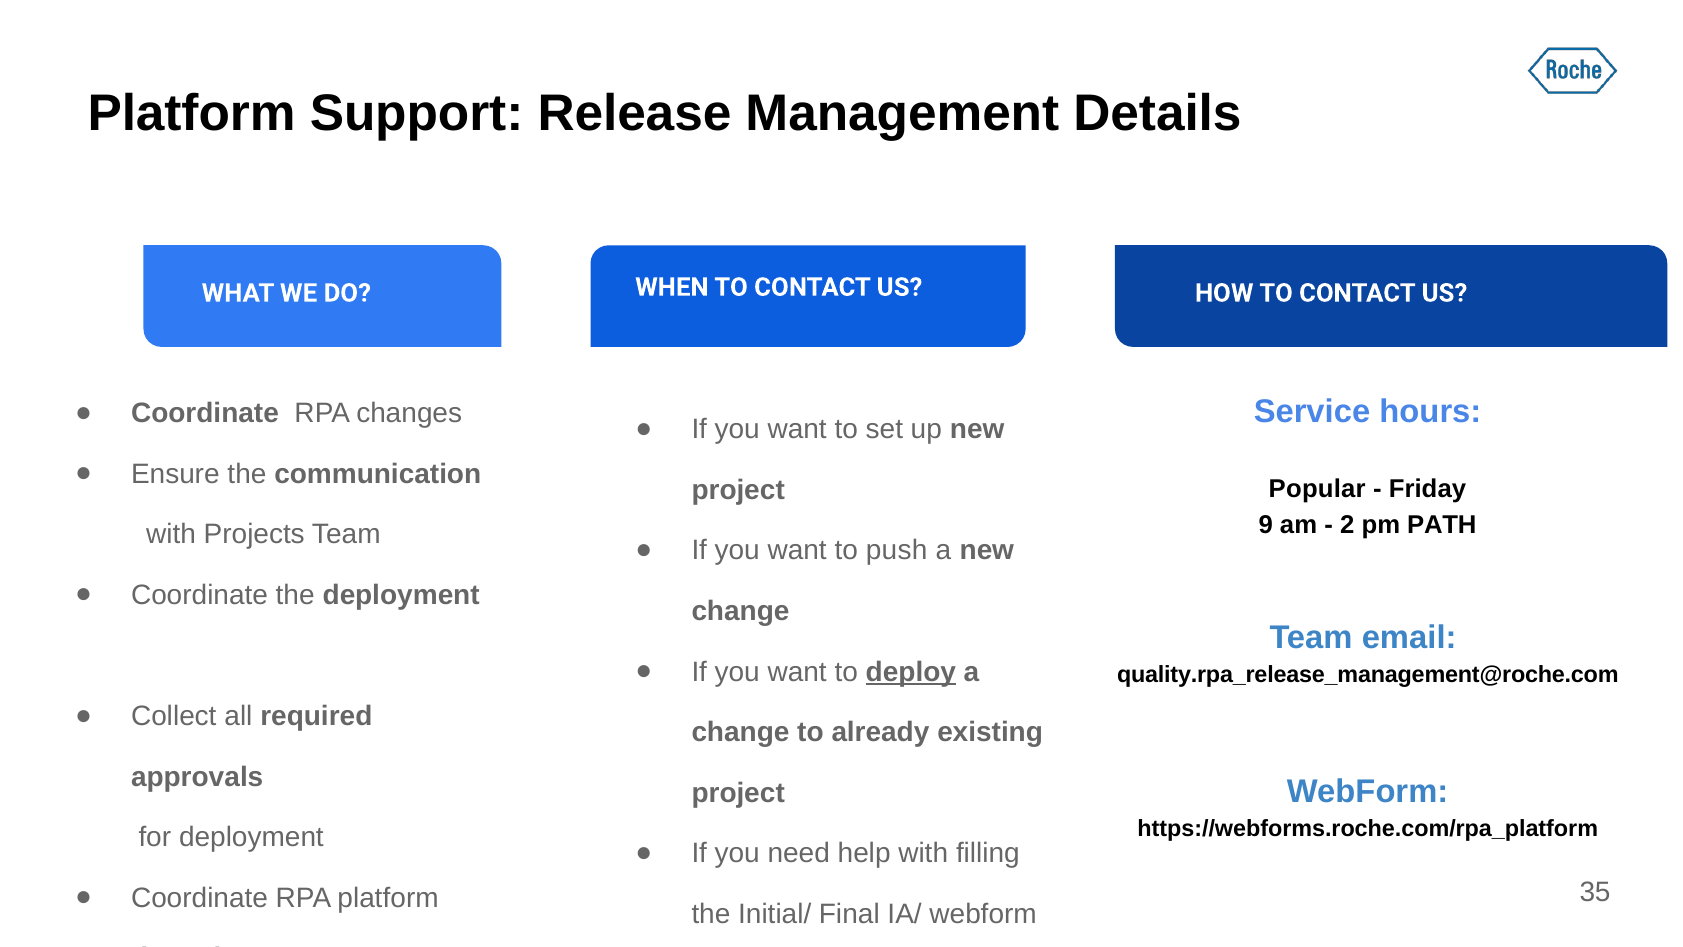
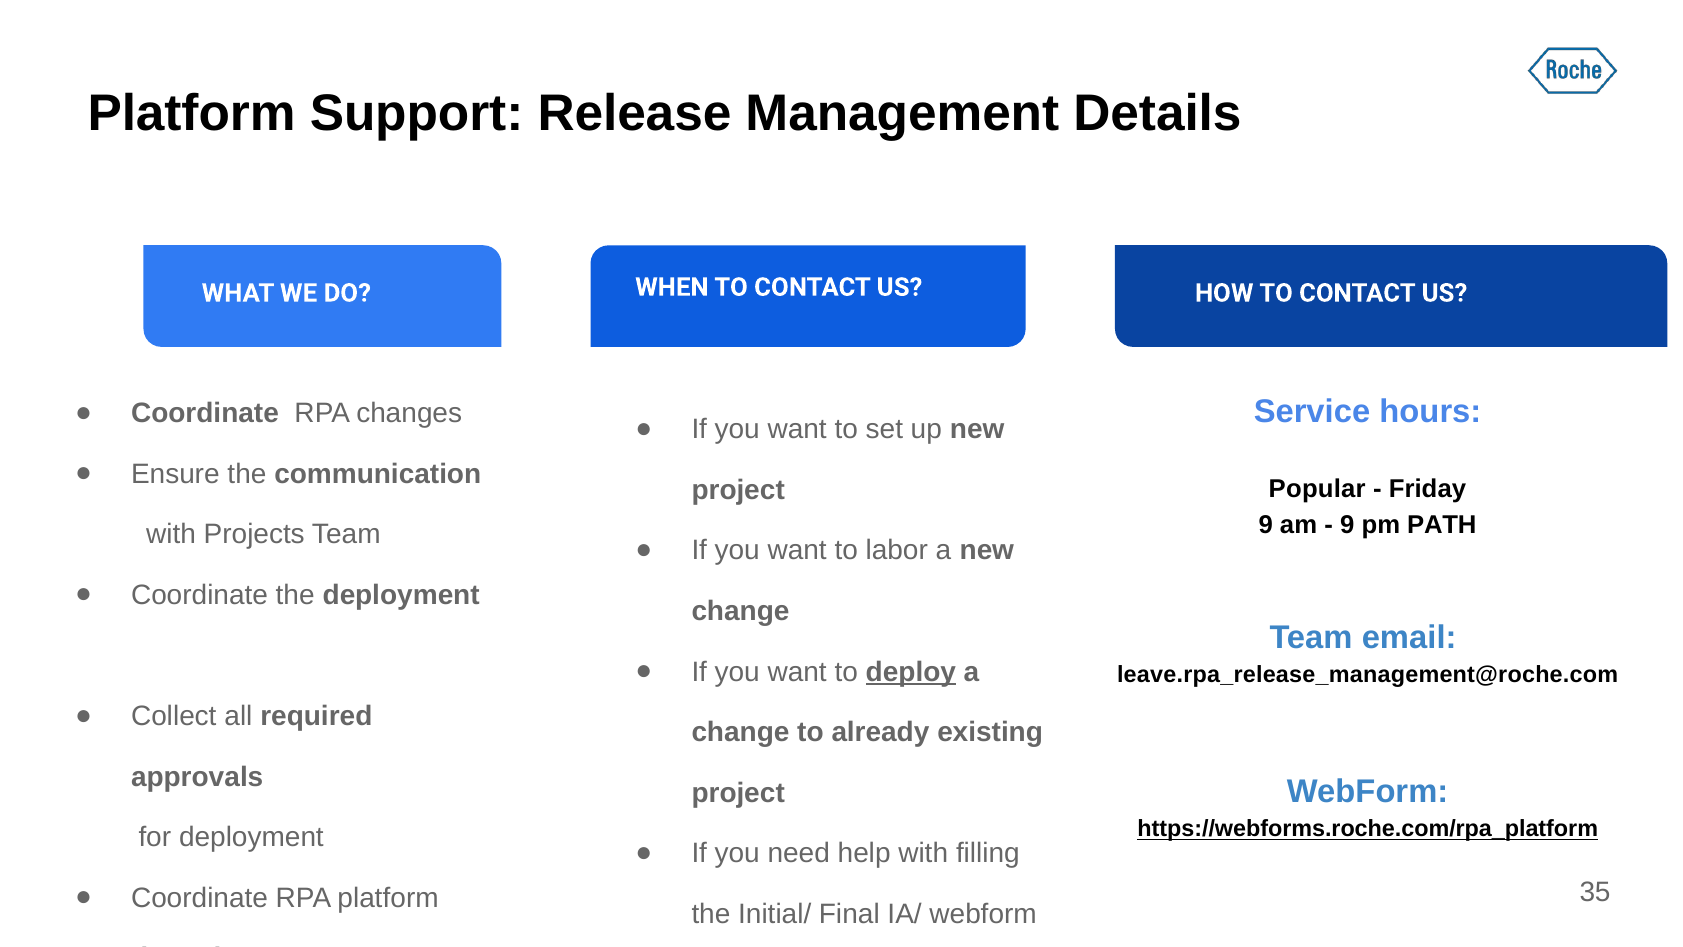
2 at (1347, 525): 2 -> 9
push: push -> labor
quality.rpa_release_management@roche.com: quality.rpa_release_management@roche.com -> leave.rpa_release_management@roche.com
https://webforms.roche.com/rpa_platform underline: none -> present
